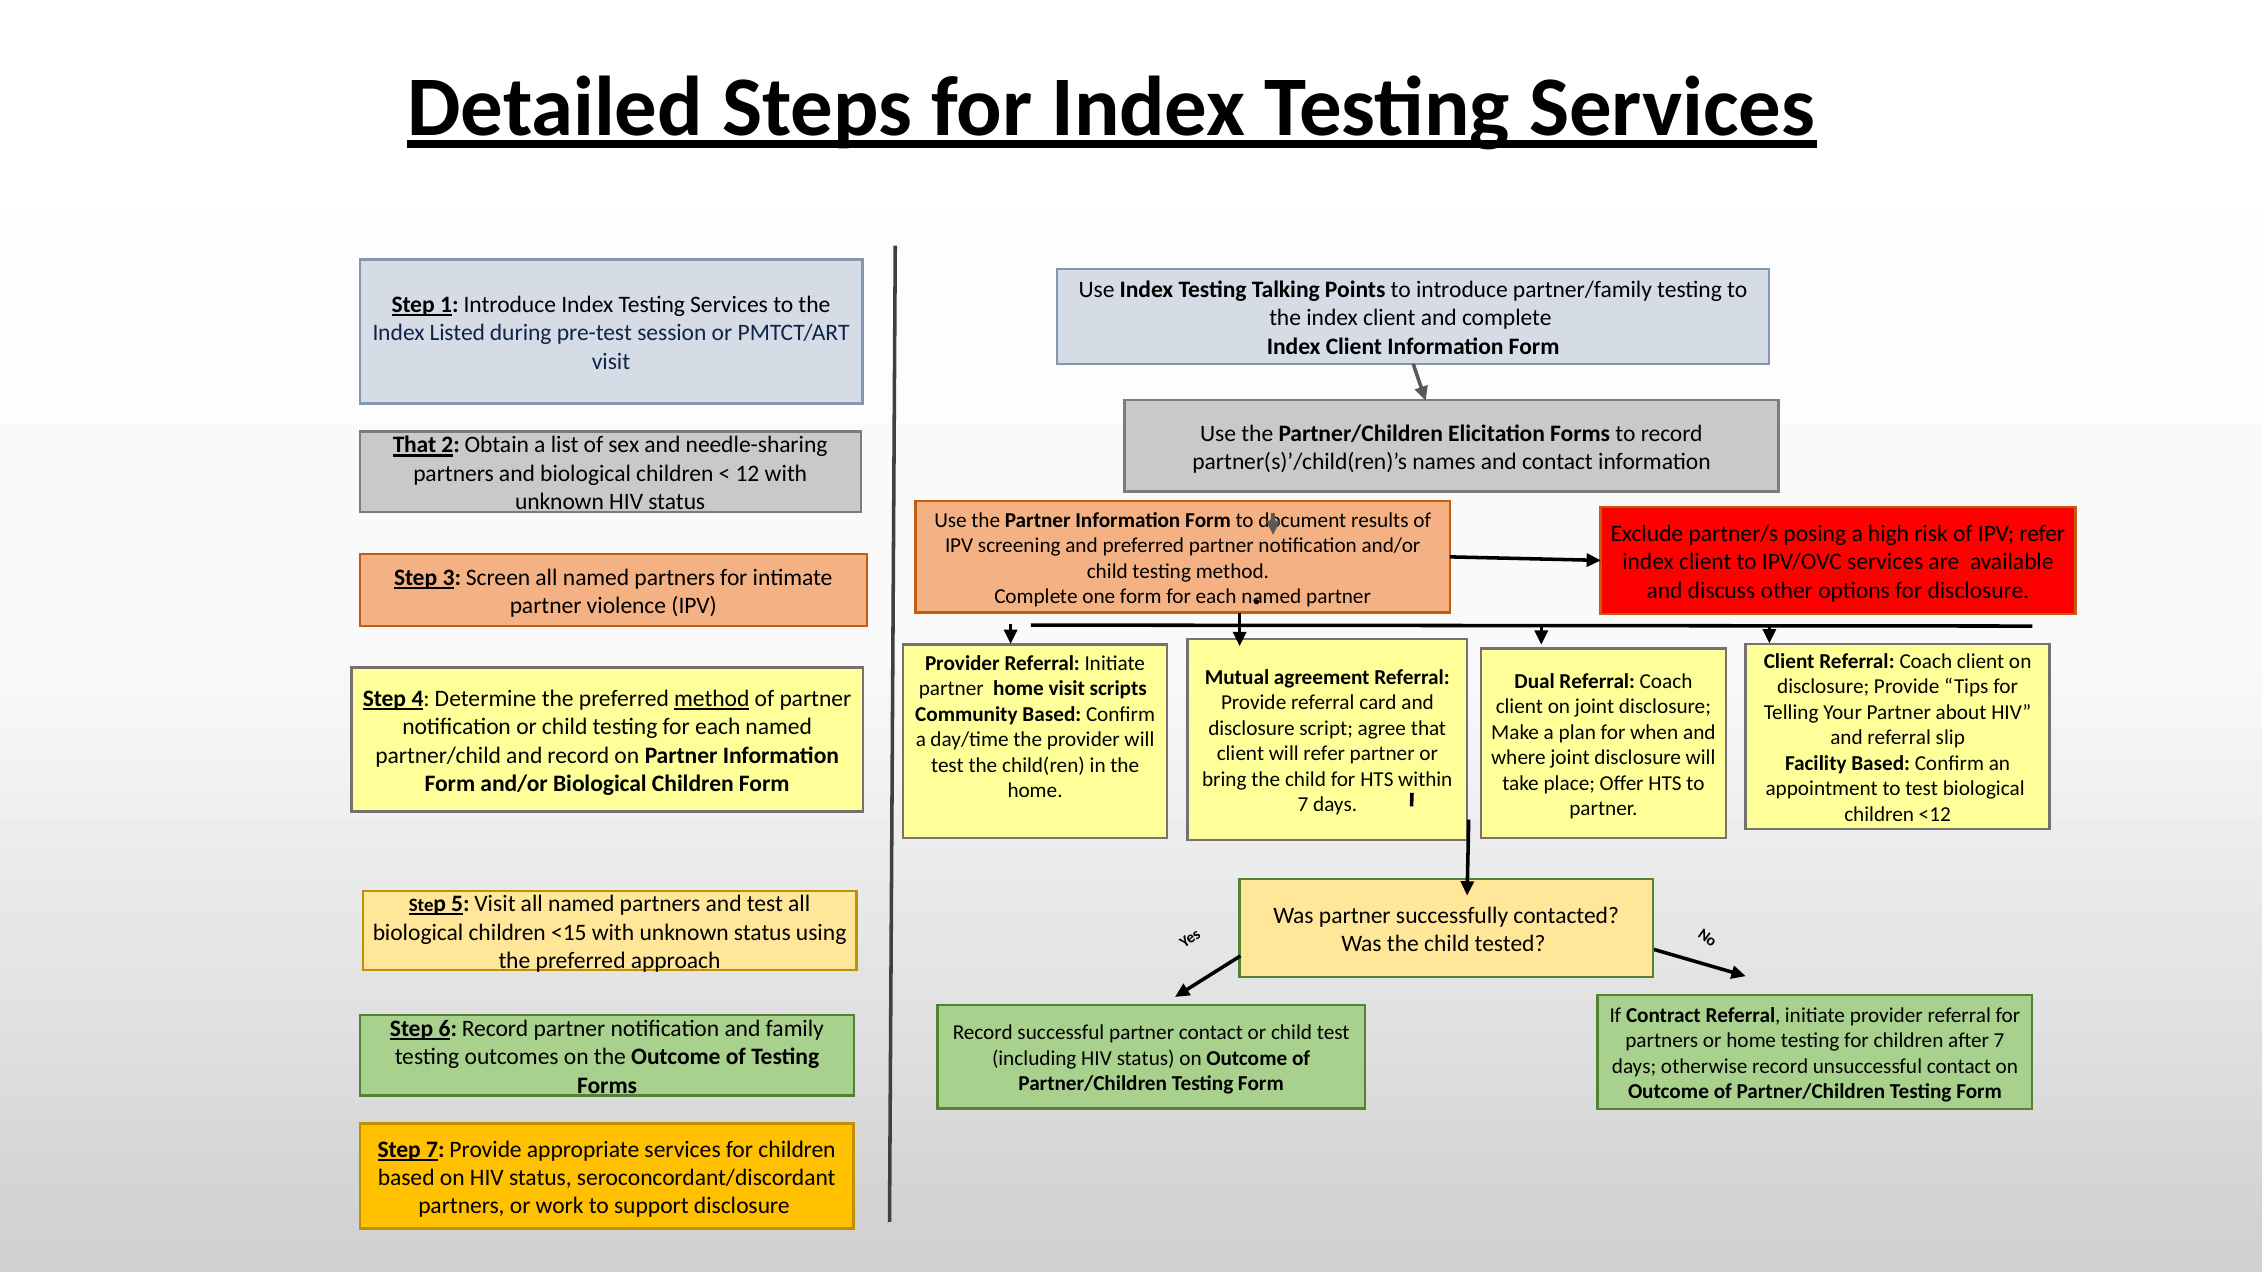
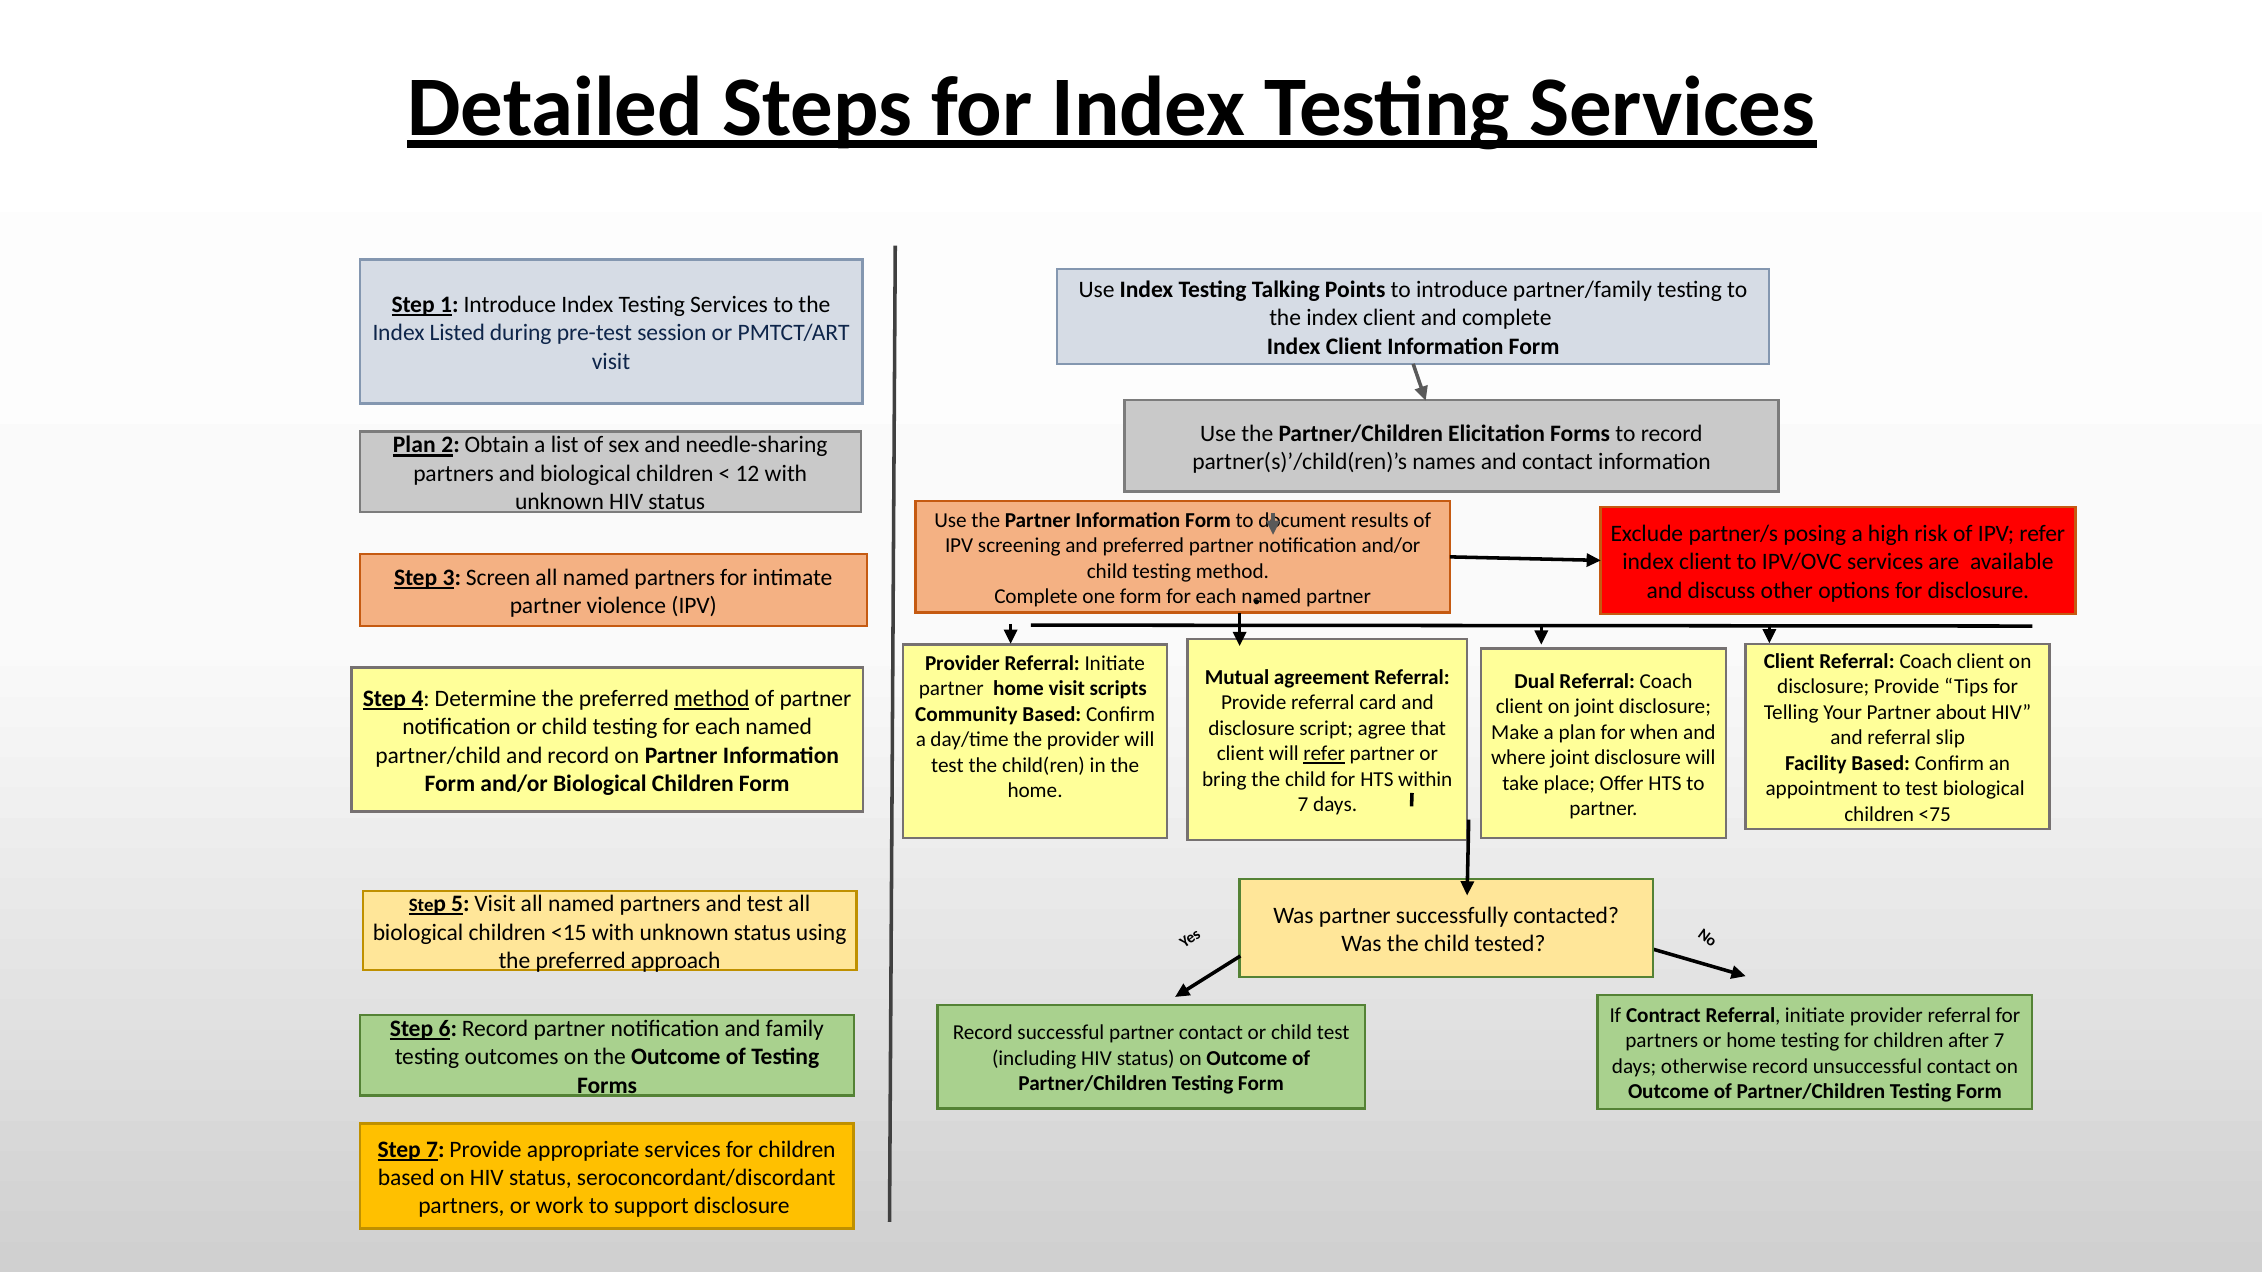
That at (414, 445): That -> Plan
refer at (1324, 754) underline: none -> present
<12: <12 -> <75
